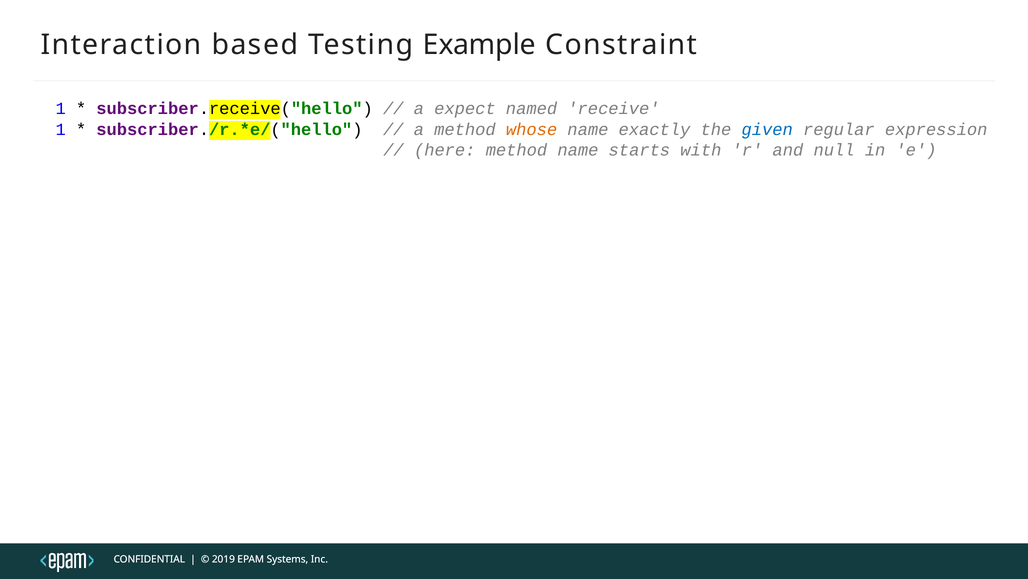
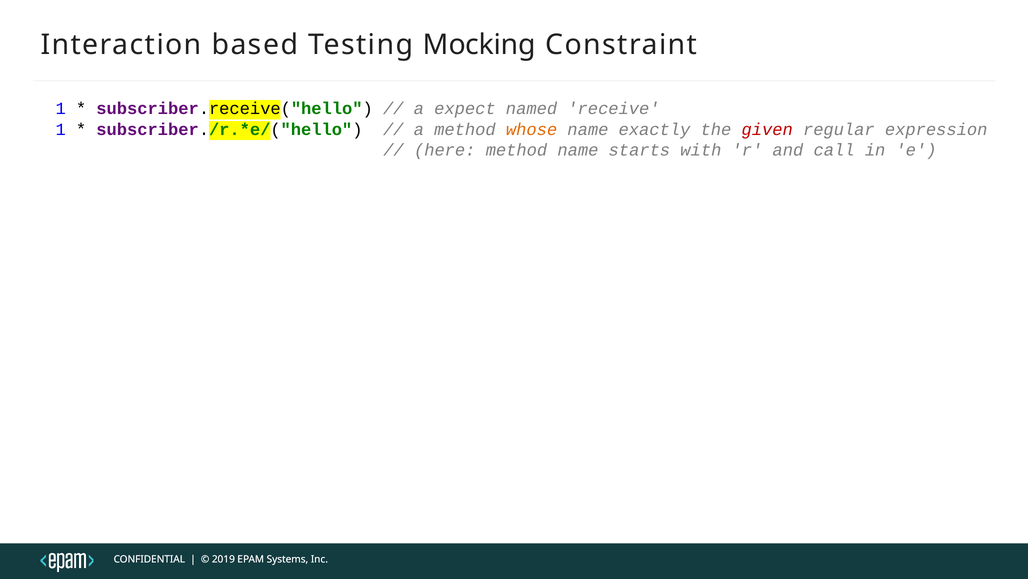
Example: Example -> Mocking
given colour: blue -> red
null: null -> call
